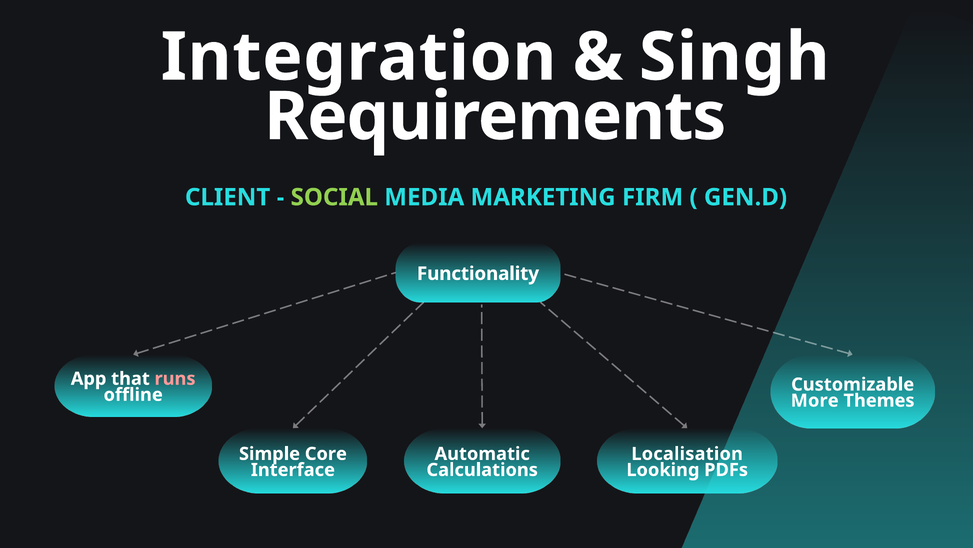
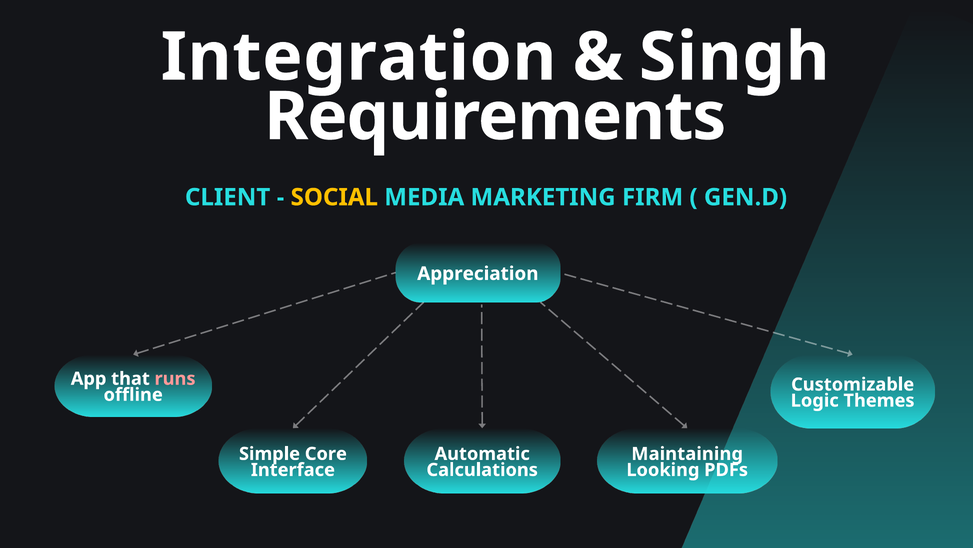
SOCIAL colour: light green -> yellow
Functionality: Functionality -> Appreciation
More: More -> Logic
Localisation: Localisation -> Maintaining
